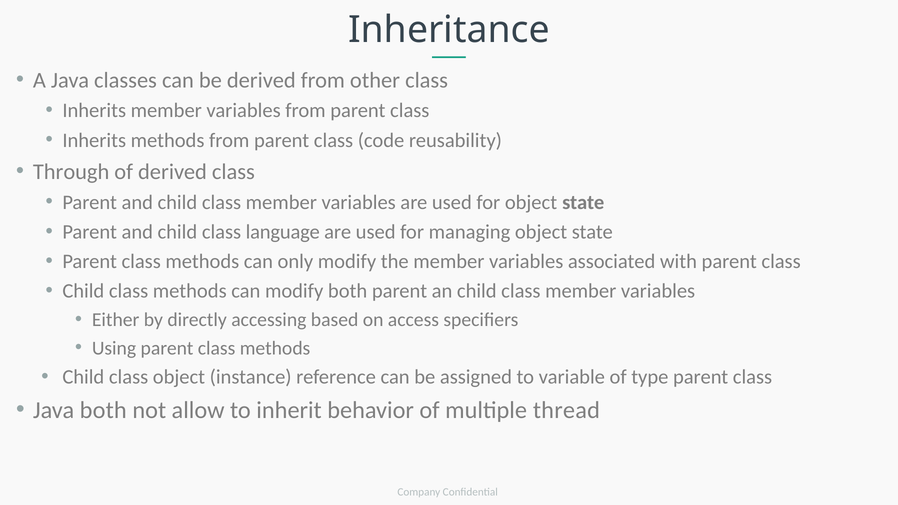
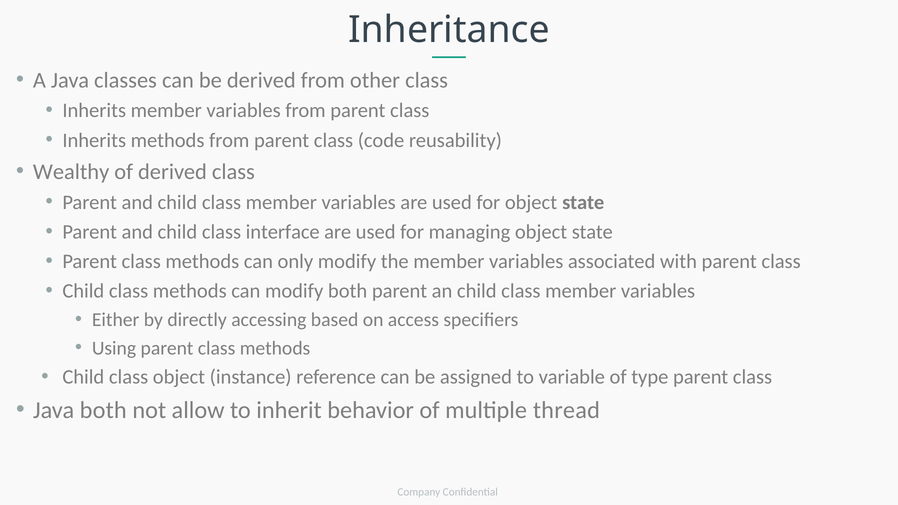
Through: Through -> Wealthy
language: language -> interface
